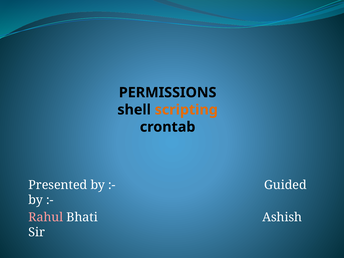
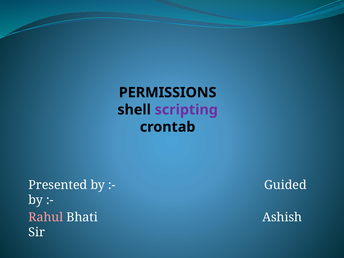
scripting colour: orange -> purple
